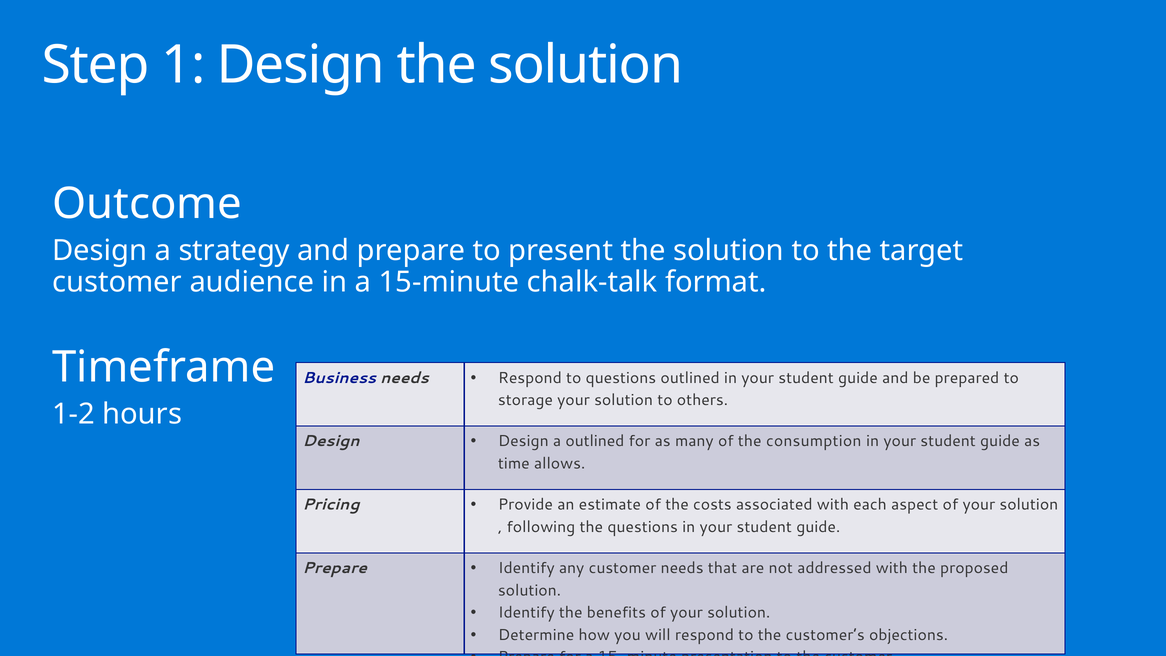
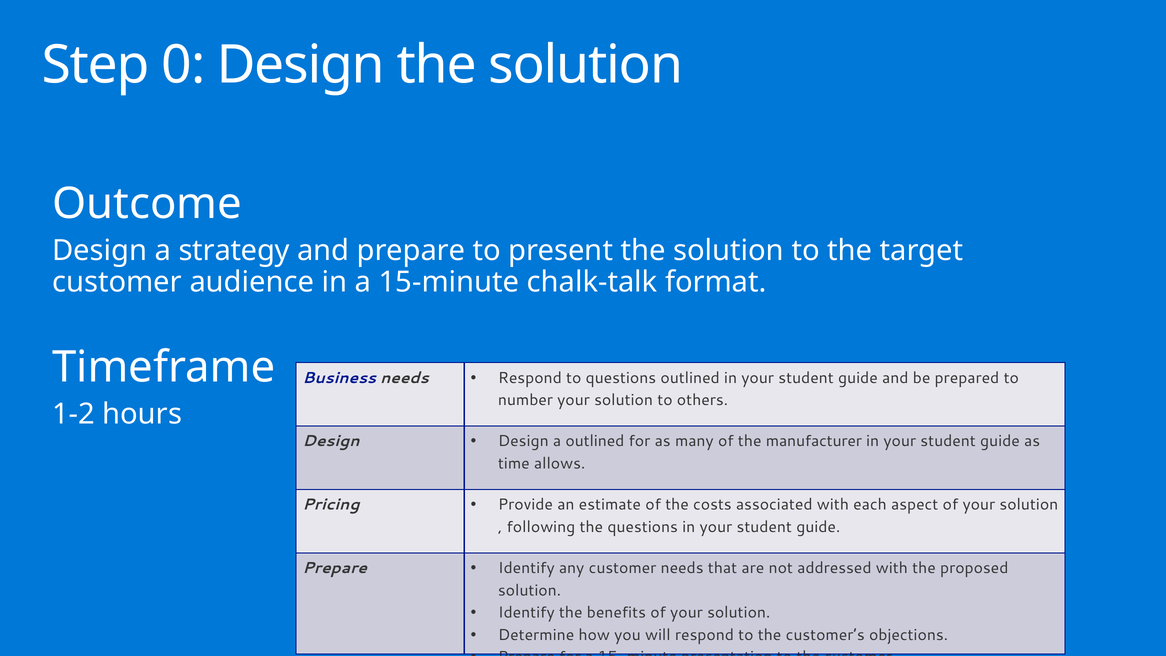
1: 1 -> 0
storage: storage -> number
consumption: consumption -> manufacturer
